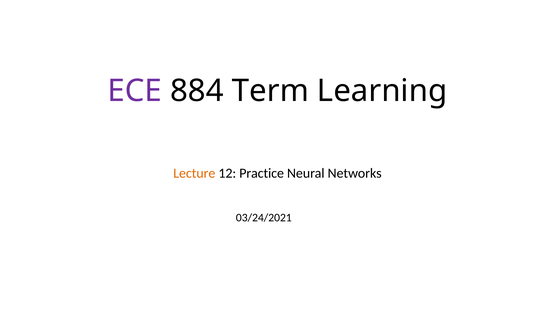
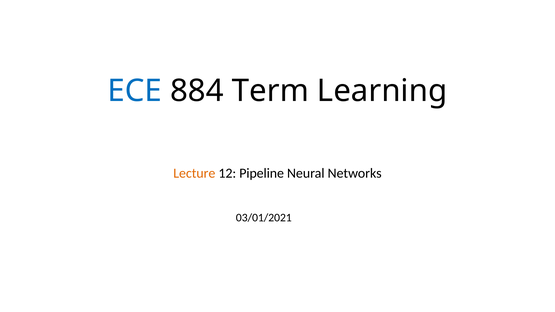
ECE colour: purple -> blue
Practice: Practice -> Pipeline
03/24/2021: 03/24/2021 -> 03/01/2021
